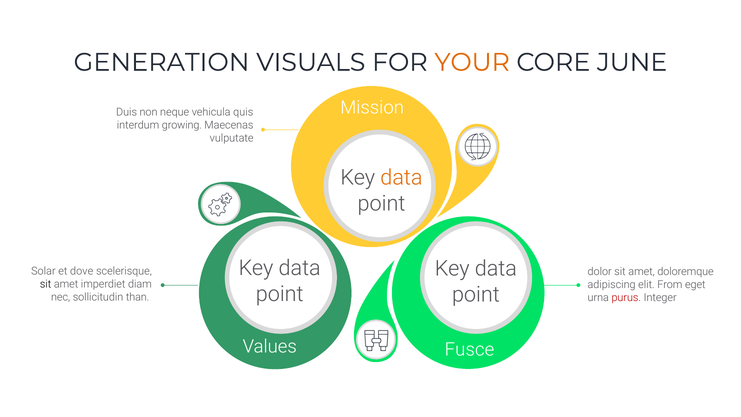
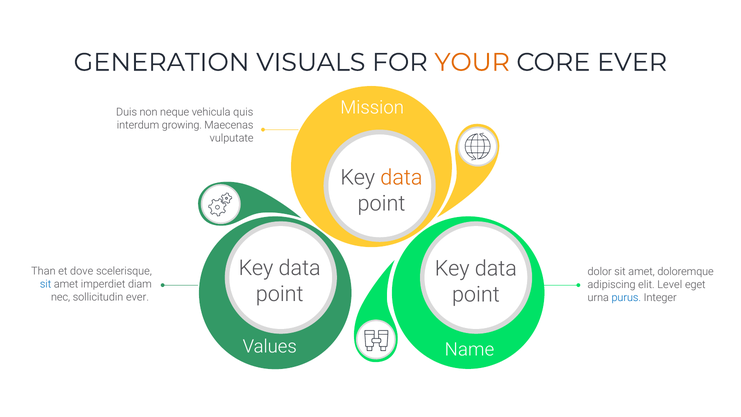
CORE JUNE: JUNE -> EVER
Solar: Solar -> Than
sit at (46, 284) colour: black -> blue
From: From -> Level
sollicitudin than: than -> ever
purus colour: red -> blue
Fusce: Fusce -> Name
